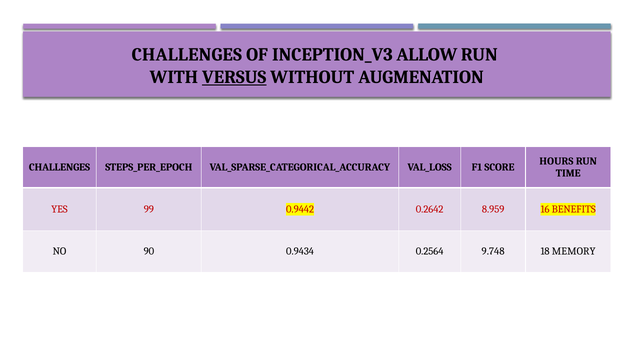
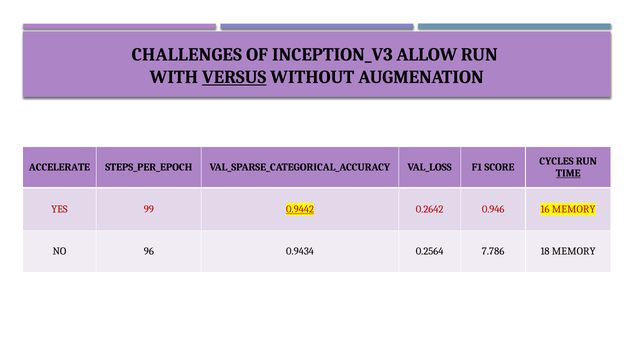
HOURS: HOURS -> CYCLES
CHALLENGES at (60, 167): CHALLENGES -> ACCELERATE
TIME underline: none -> present
0.9442 underline: none -> present
8.959: 8.959 -> 0.946
16 BENEFITS: BENEFITS -> MEMORY
90: 90 -> 96
9.748: 9.748 -> 7.786
